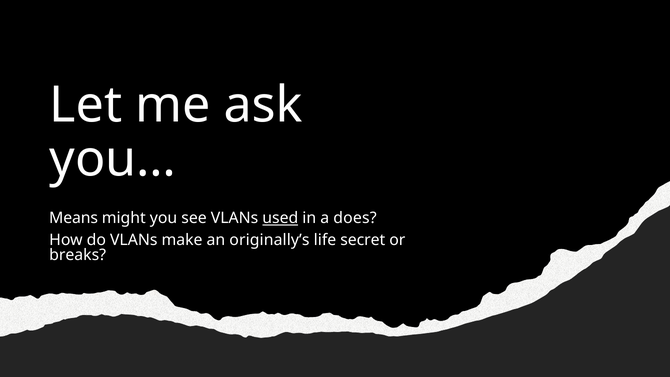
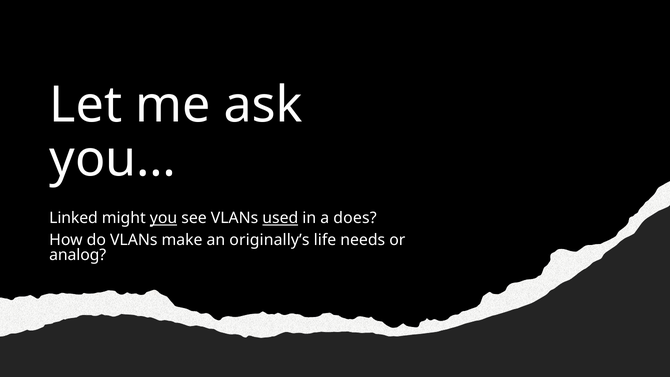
Means: Means -> Linked
you underline: none -> present
secret: secret -> needs
breaks: breaks -> analog
